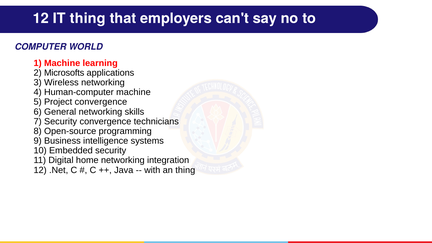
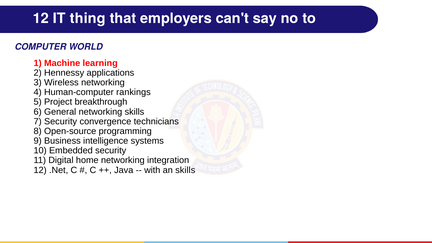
Microsofts: Microsofts -> Hennessy
Human-computer machine: machine -> rankings
Project convergence: convergence -> breakthrough
an thing: thing -> skills
